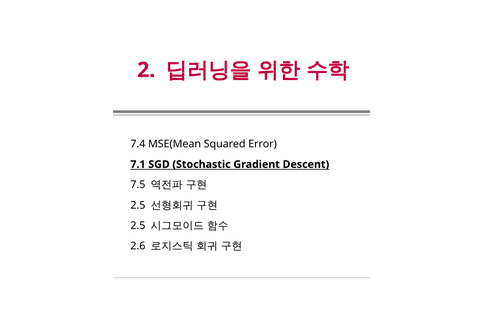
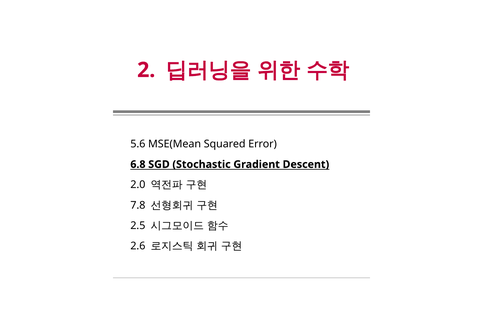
7.4: 7.4 -> 5.6
7.1: 7.1 -> 6.8
7.5: 7.5 -> 2.0
2.5 at (138, 205): 2.5 -> 7.8
